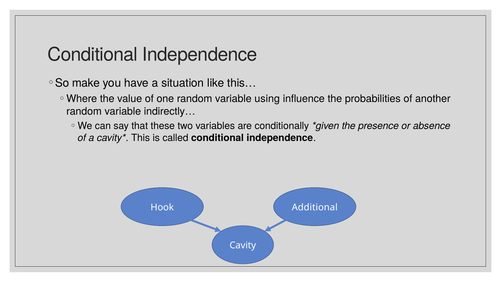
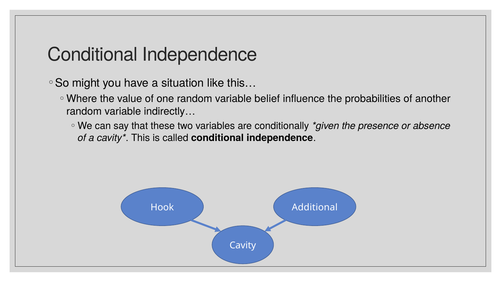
make: make -> might
using: using -> belief
